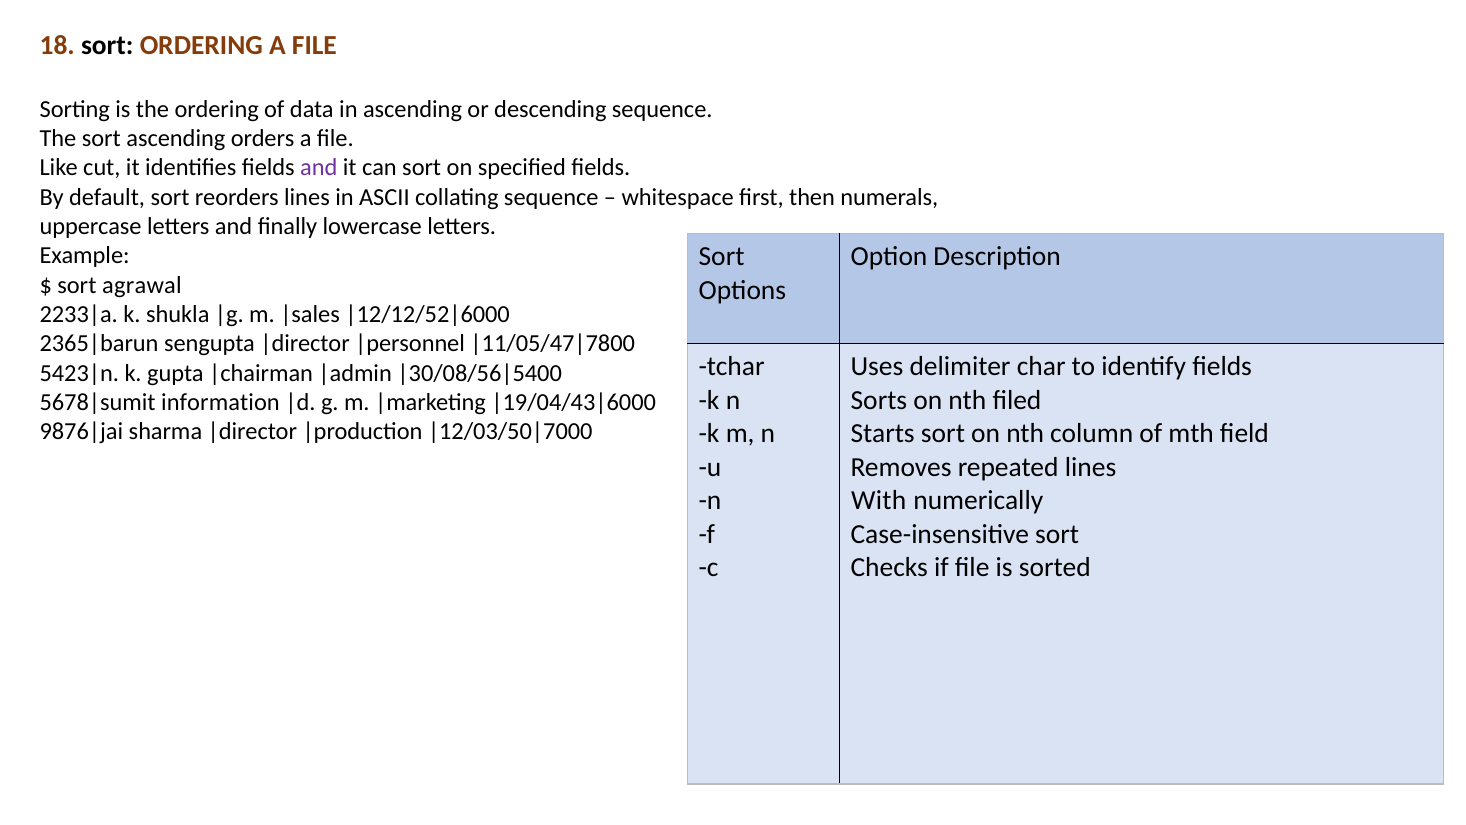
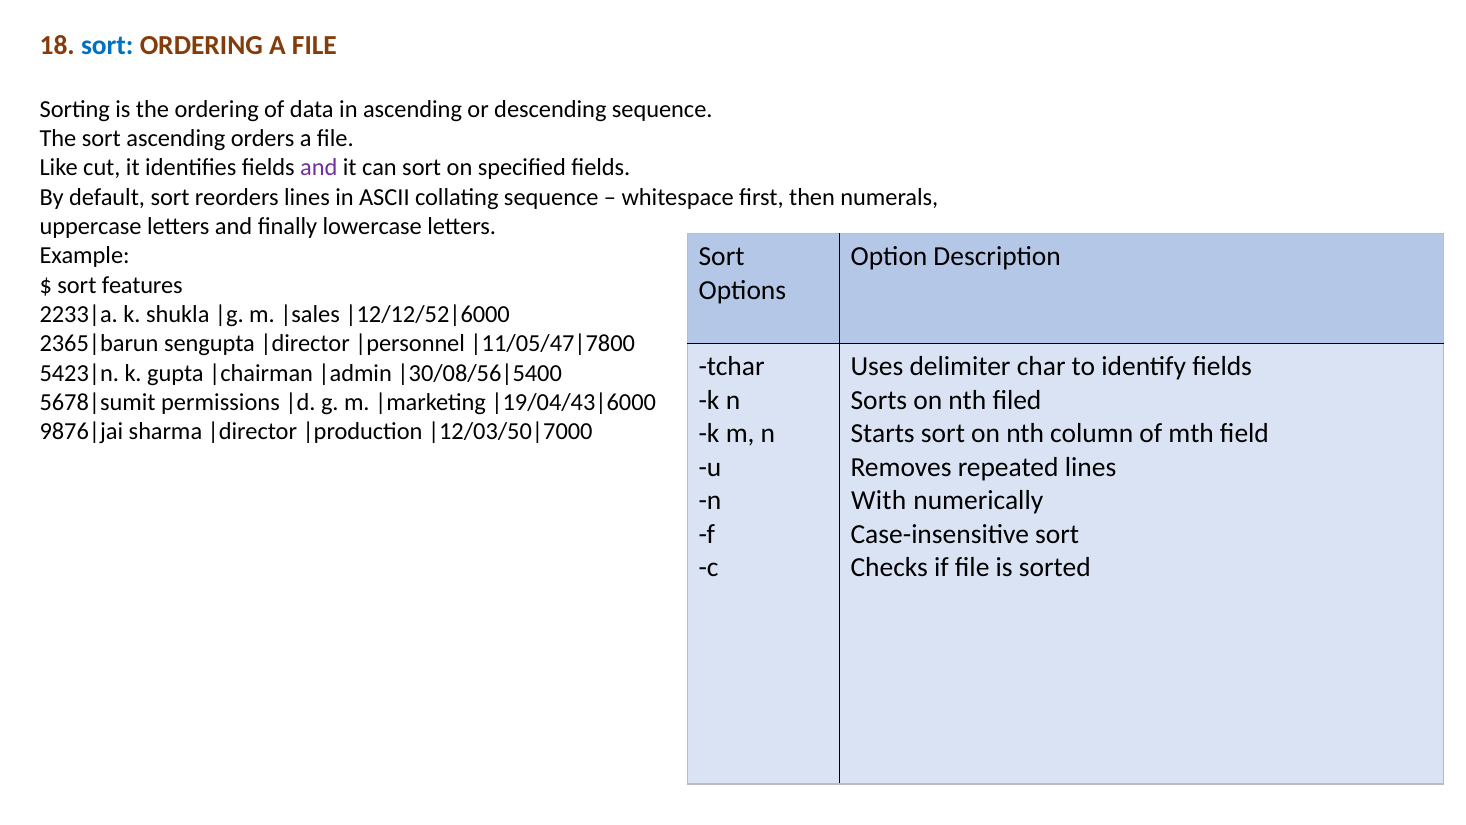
sort at (107, 45) colour: black -> blue
agrawal: agrawal -> features
information: information -> permissions
